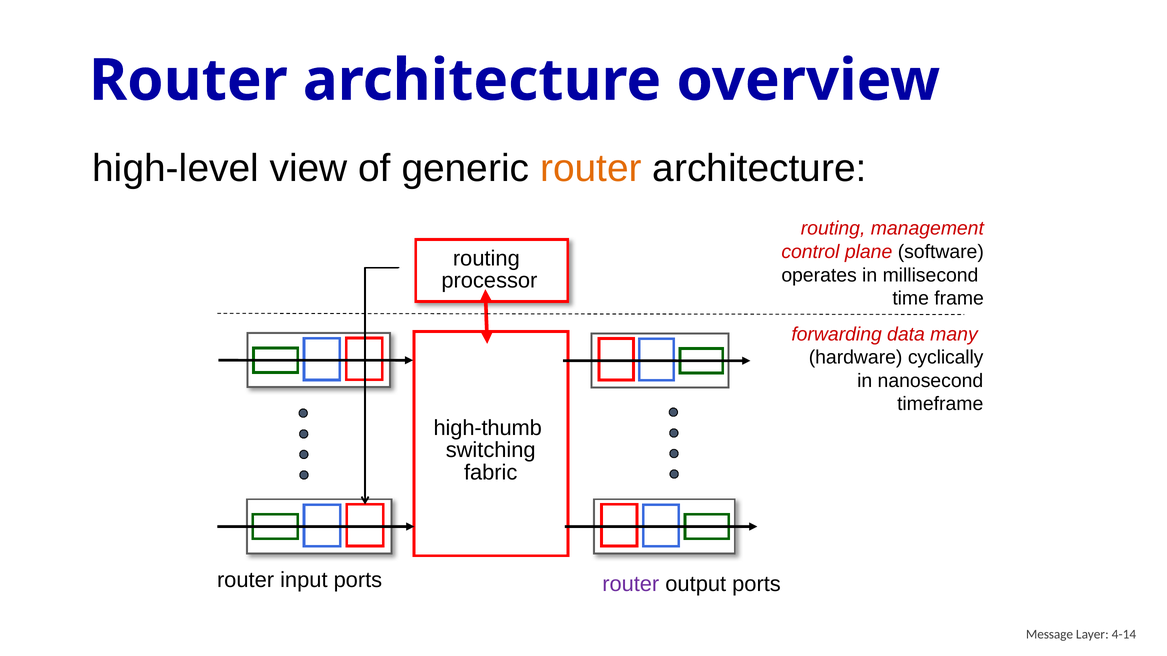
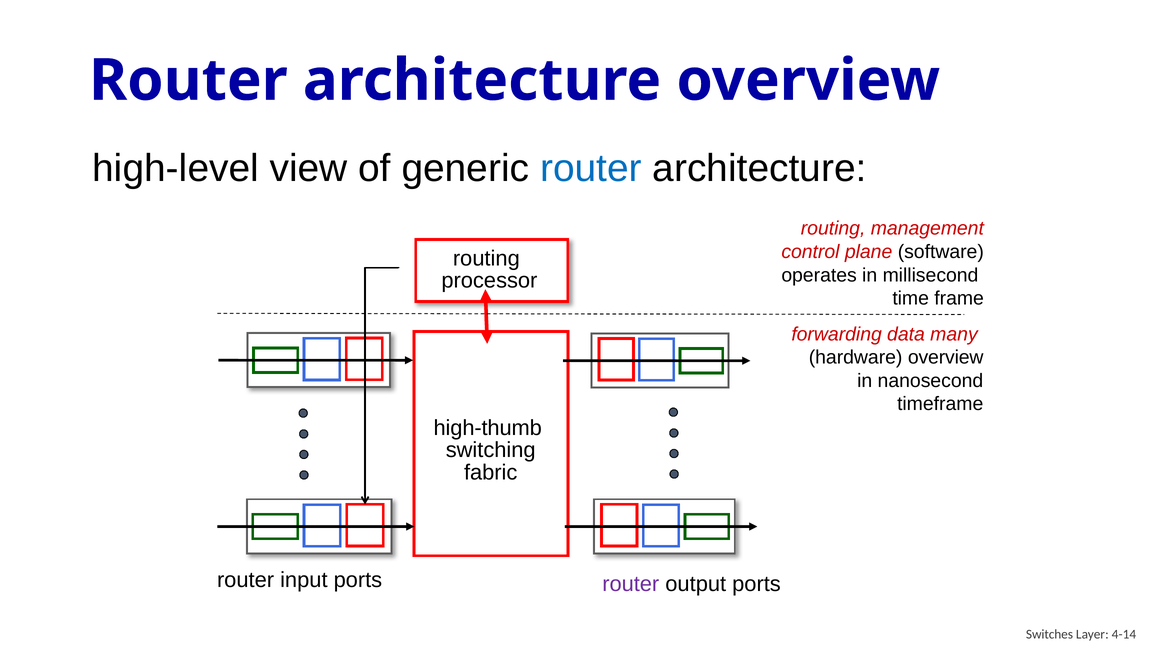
router at (591, 169) colour: orange -> blue
hardware cyclically: cyclically -> overview
Message: Message -> Switches
